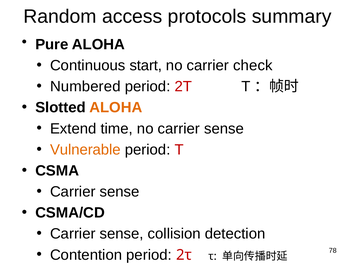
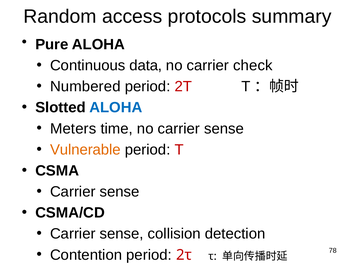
start: start -> data
ALOHA at (116, 108) colour: orange -> blue
Extend: Extend -> Meters
